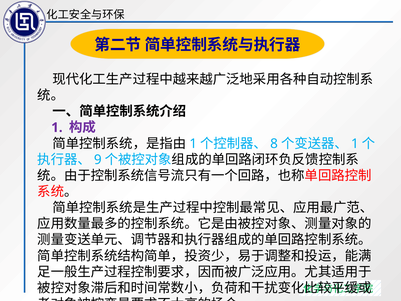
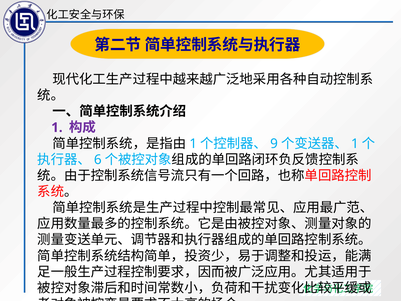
8: 8 -> 9
9: 9 -> 6
